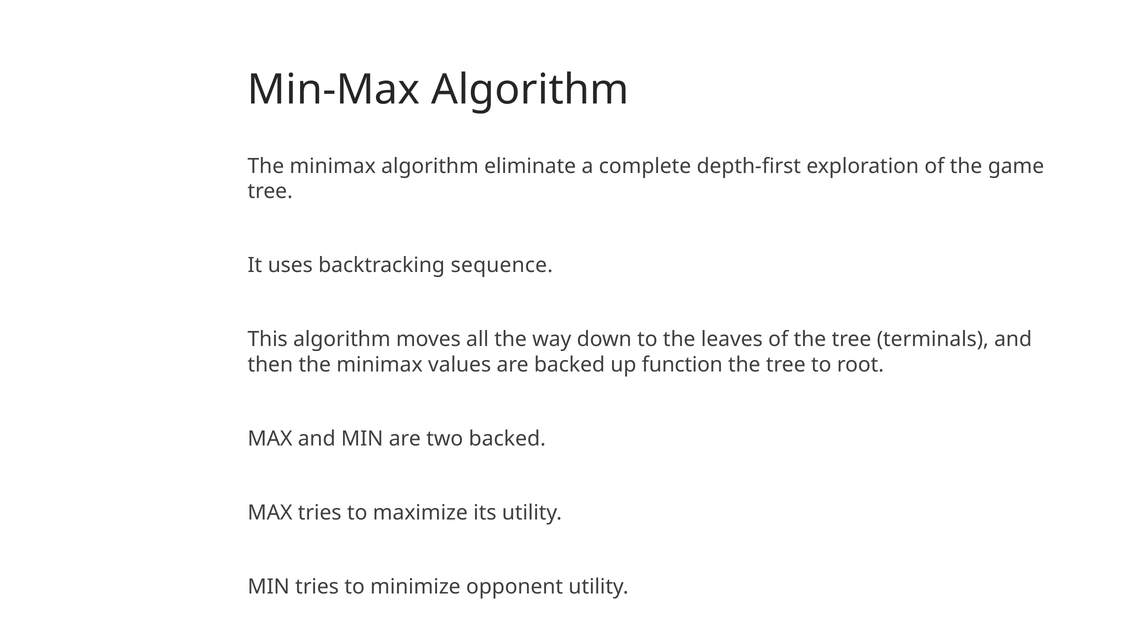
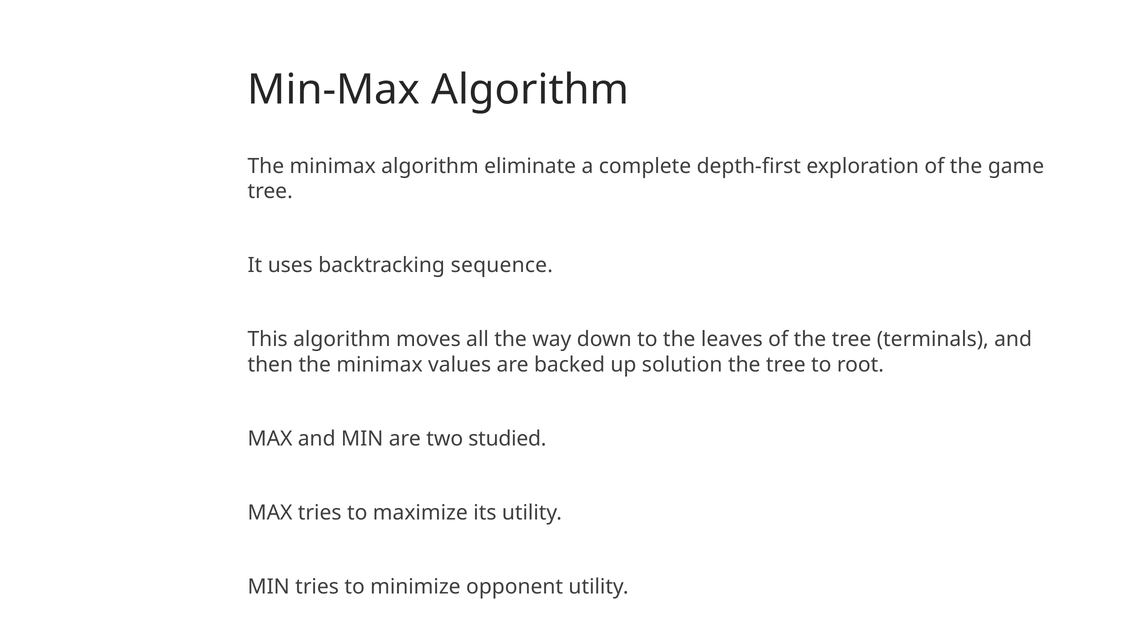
function: function -> solution
two backed: backed -> studied
